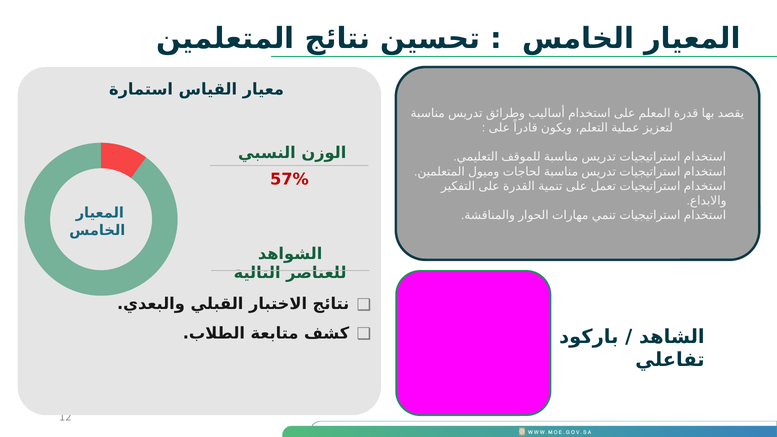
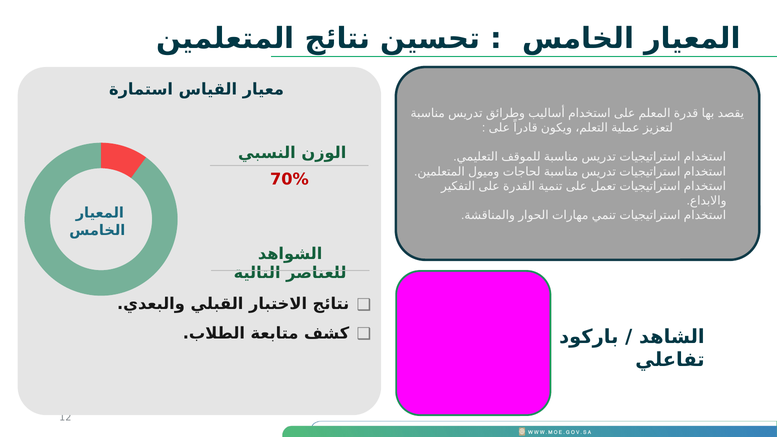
57%: 57% -> 70%
